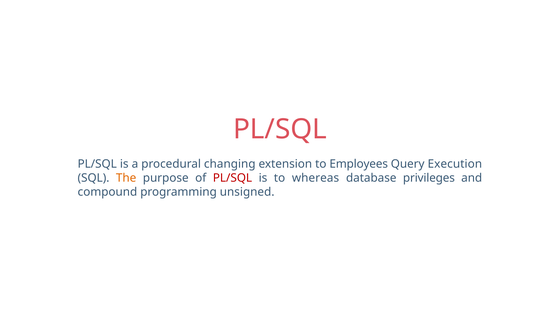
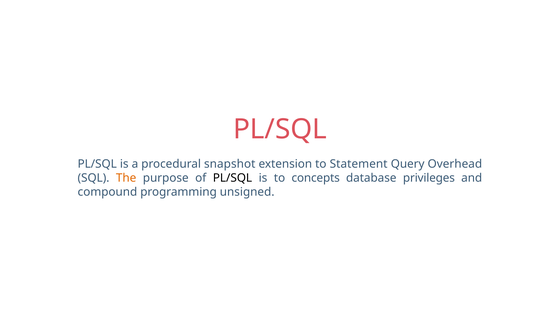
changing: changing -> snapshot
Employees: Employees -> Statement
Execution: Execution -> Overhead
PL/SQL at (232, 178) colour: red -> black
whereas: whereas -> concepts
